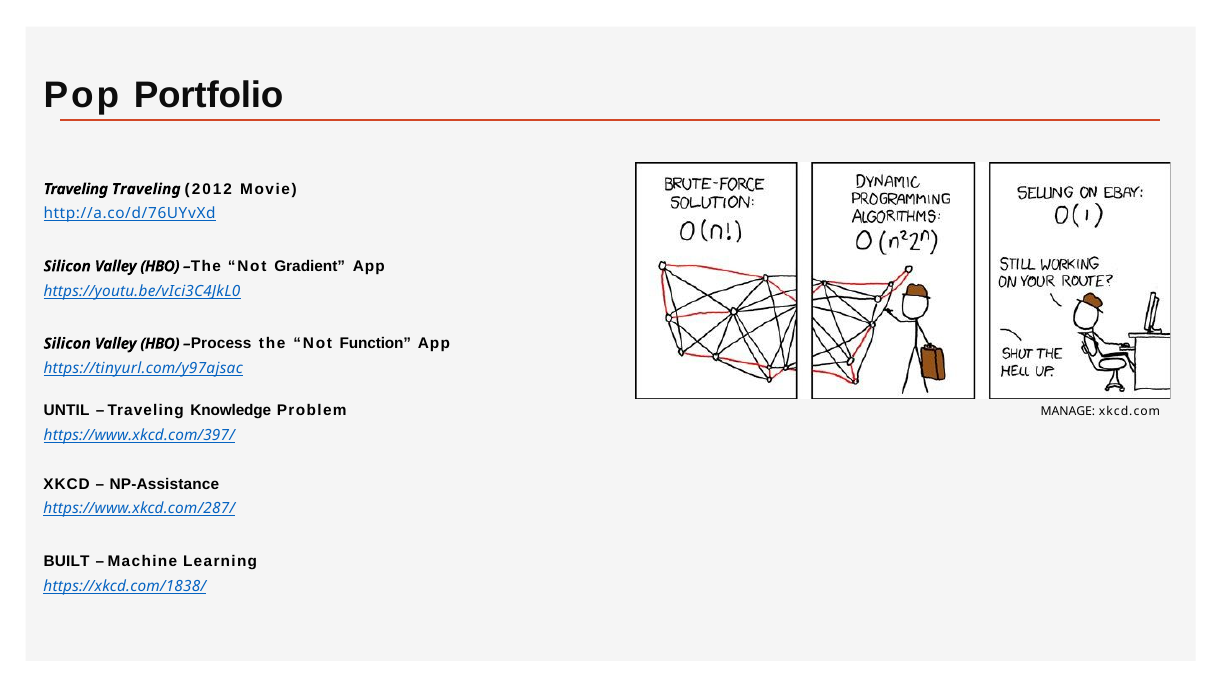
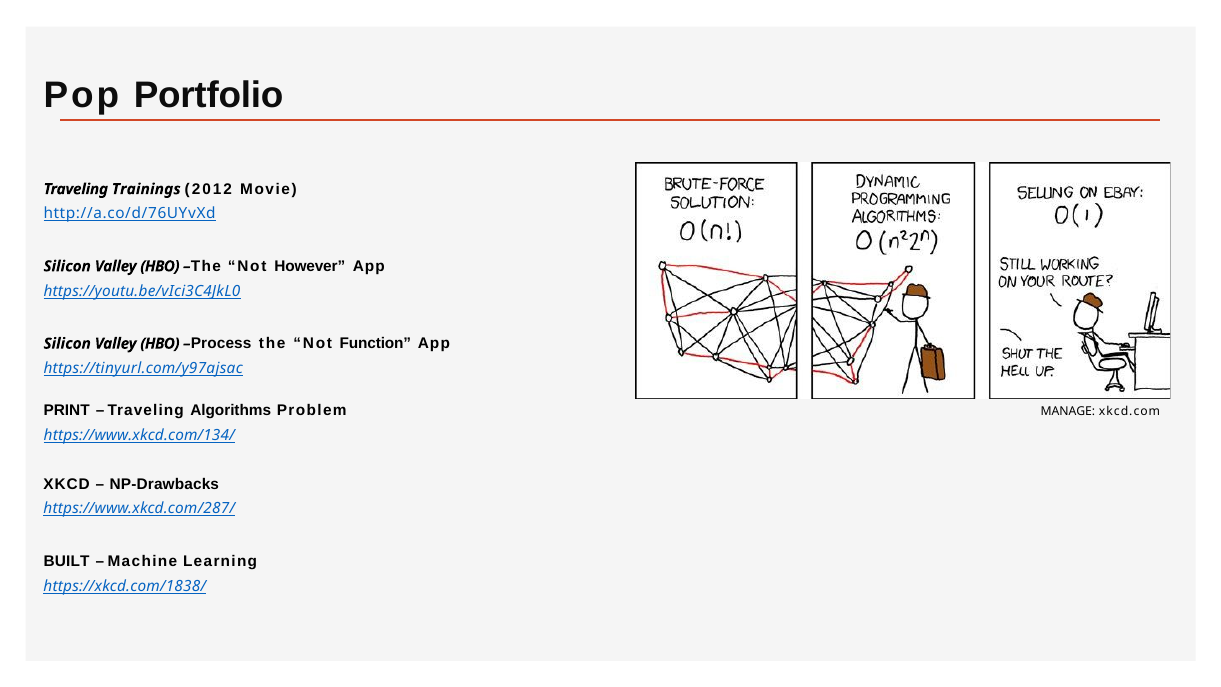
Traveling Traveling: Traveling -> Trainings
Gradient: Gradient -> However
UNTIL: UNTIL -> PRINT
Knowledge: Knowledge -> Algorithms
https://www.xkcd.com/397/: https://www.xkcd.com/397/ -> https://www.xkcd.com/134/
NP-Assistance: NP-Assistance -> NP-Drawbacks
